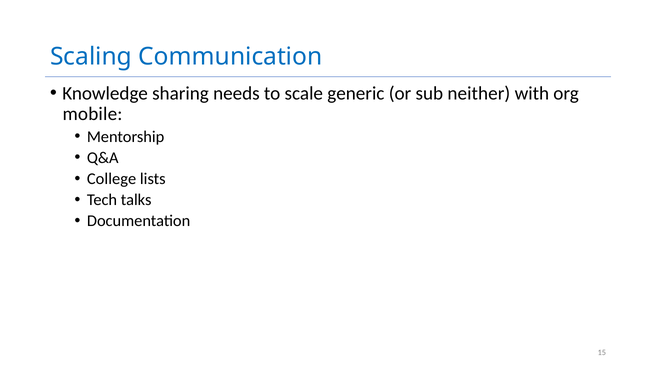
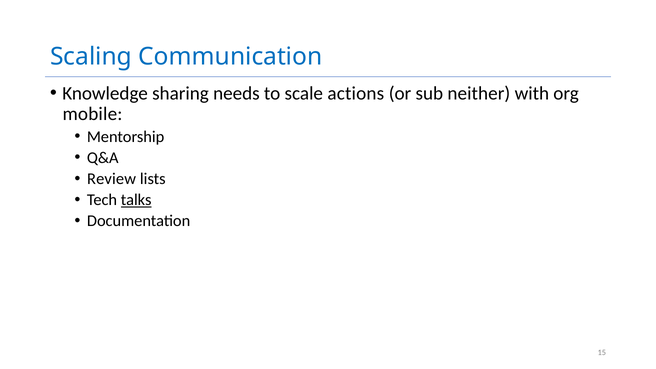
generic: generic -> actions
College: College -> Review
talks underline: none -> present
